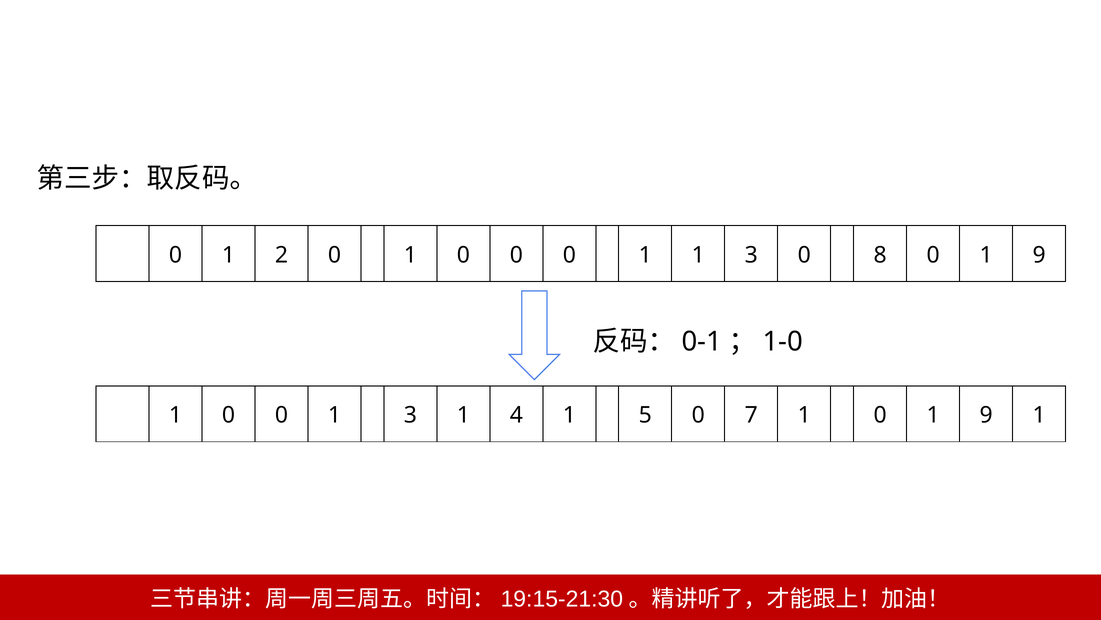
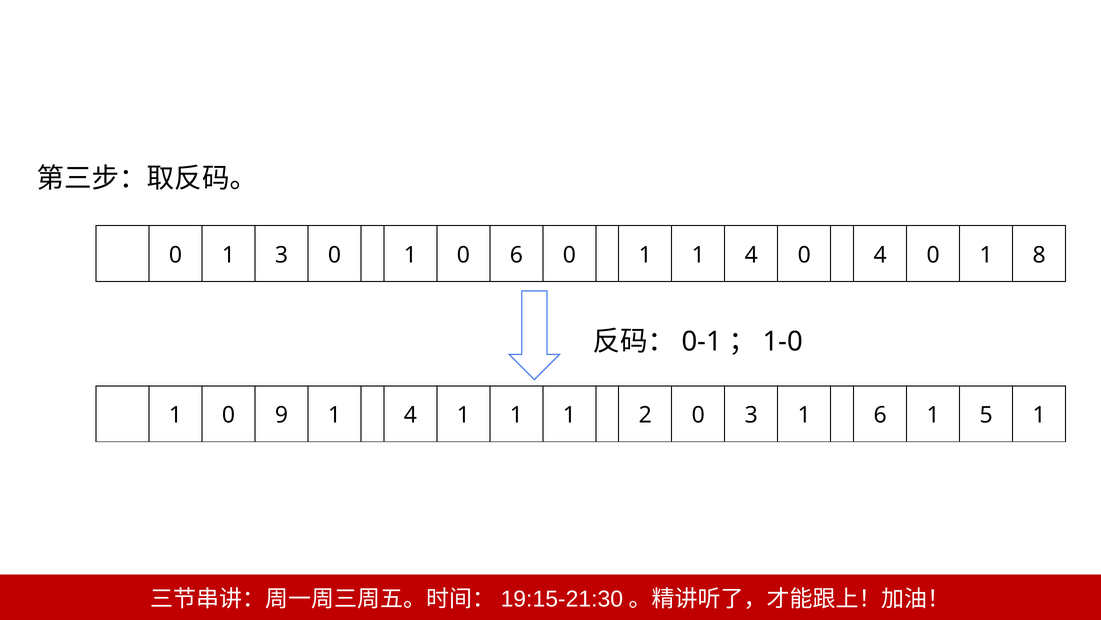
1 2: 2 -> 3
0 1 0 0: 0 -> 6
1 1 3: 3 -> 4
0 8: 8 -> 4
9 at (1039, 255): 9 -> 8
0 at (281, 415): 0 -> 9
3 at (410, 415): 3 -> 4
4 at (516, 415): 4 -> 1
5: 5 -> 2
0 7: 7 -> 3
0 at (880, 415): 0 -> 6
9 at (986, 415): 9 -> 5
